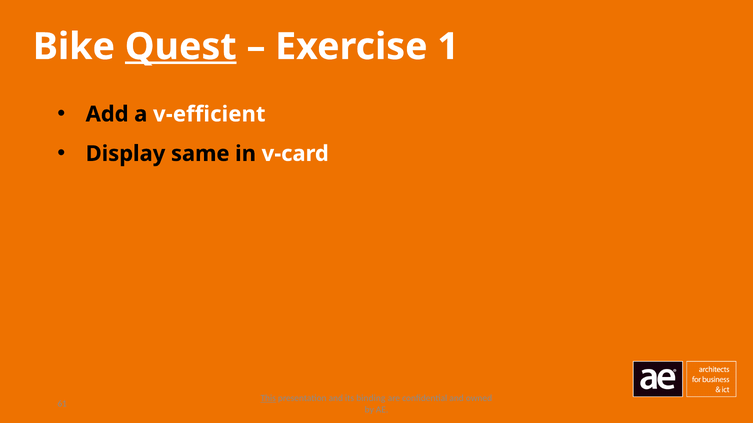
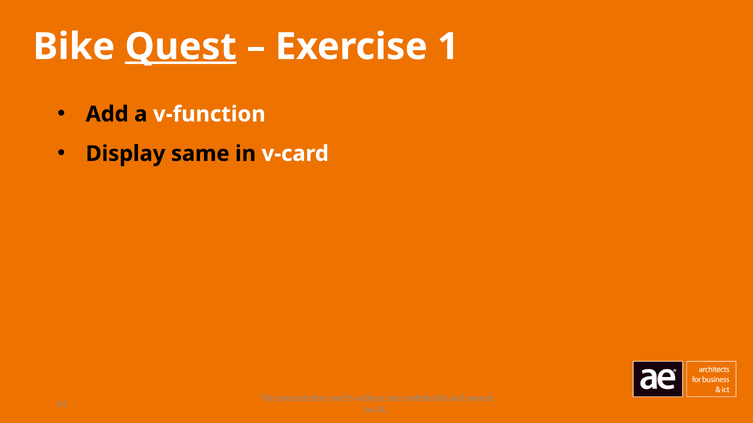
v-efficient: v-efficient -> v-function
This underline: present -> none
binding: binding -> without
